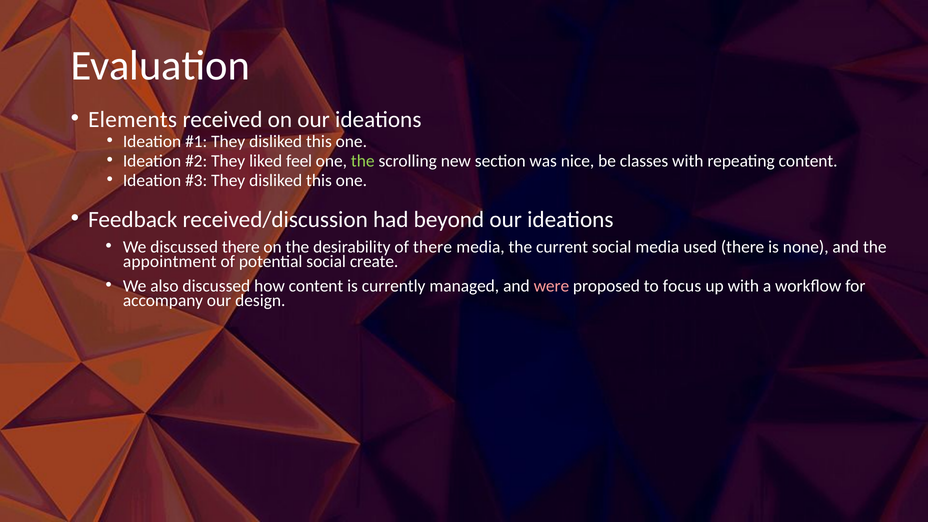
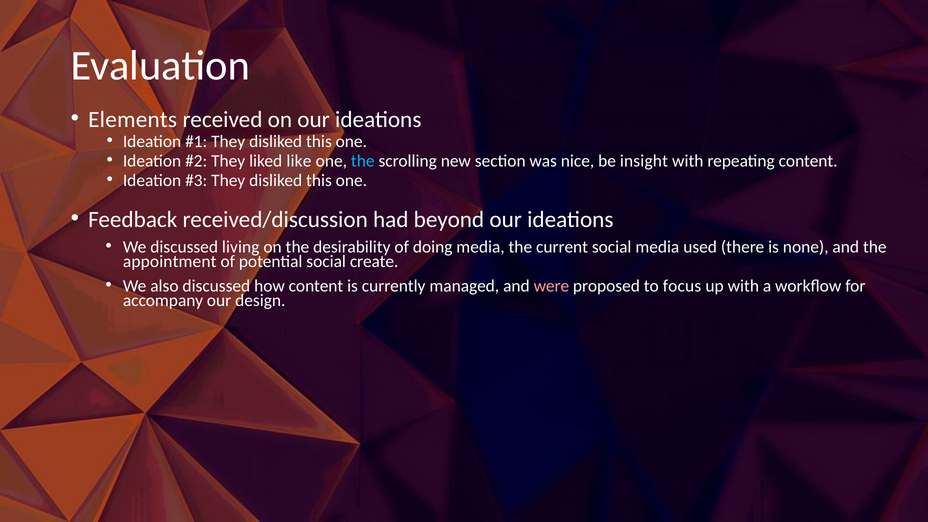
feel: feel -> like
the at (363, 161) colour: light green -> light blue
classes: classes -> insight
discussed there: there -> living
of there: there -> doing
